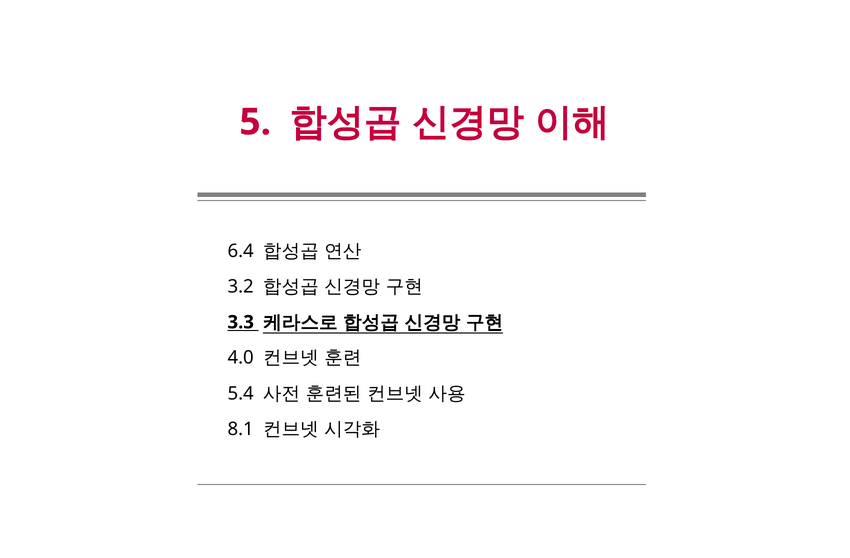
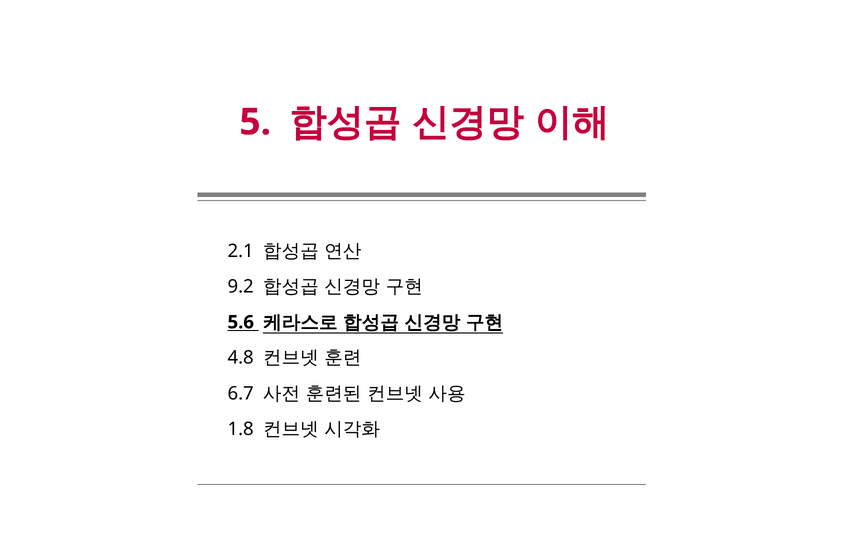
6.4: 6.4 -> 2.1
3.2: 3.2 -> 9.2
3.3: 3.3 -> 5.6
4.0: 4.0 -> 4.8
5.4: 5.4 -> 6.7
8.1: 8.1 -> 1.8
